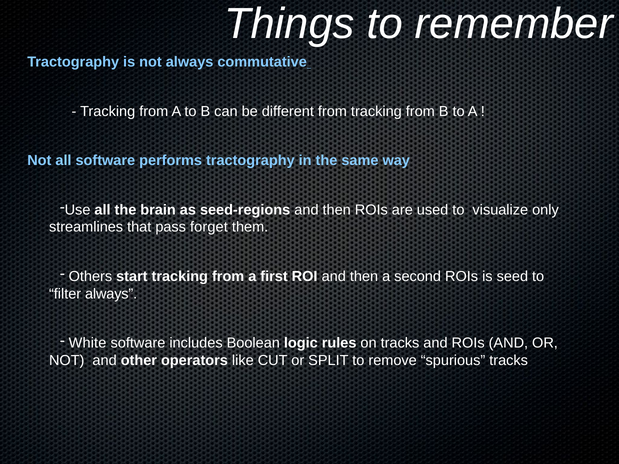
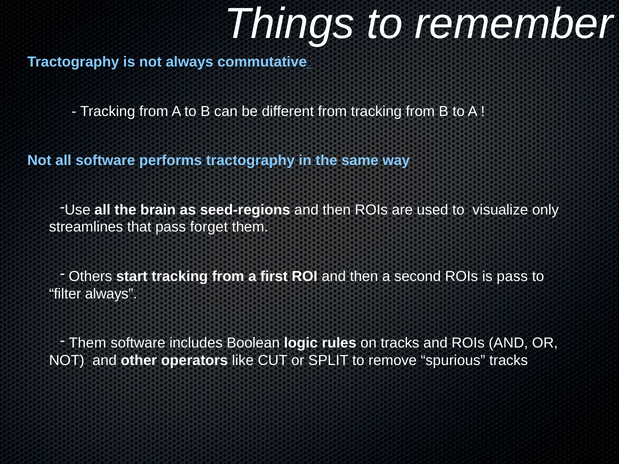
is seed: seed -> pass
White at (88, 343): White -> Them
